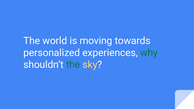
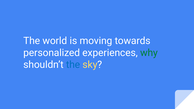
the at (73, 65) colour: green -> blue
